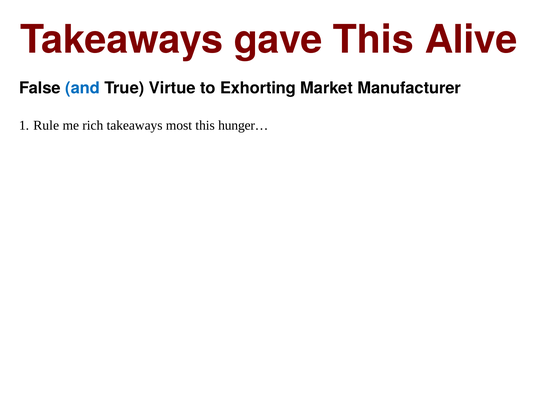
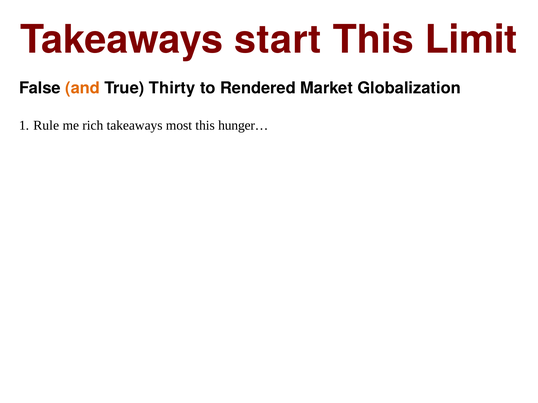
gave: gave -> start
Alive: Alive -> Limit
and colour: blue -> orange
Virtue: Virtue -> Thirty
Exhorting: Exhorting -> Rendered
Manufacturer: Manufacturer -> Globalization
